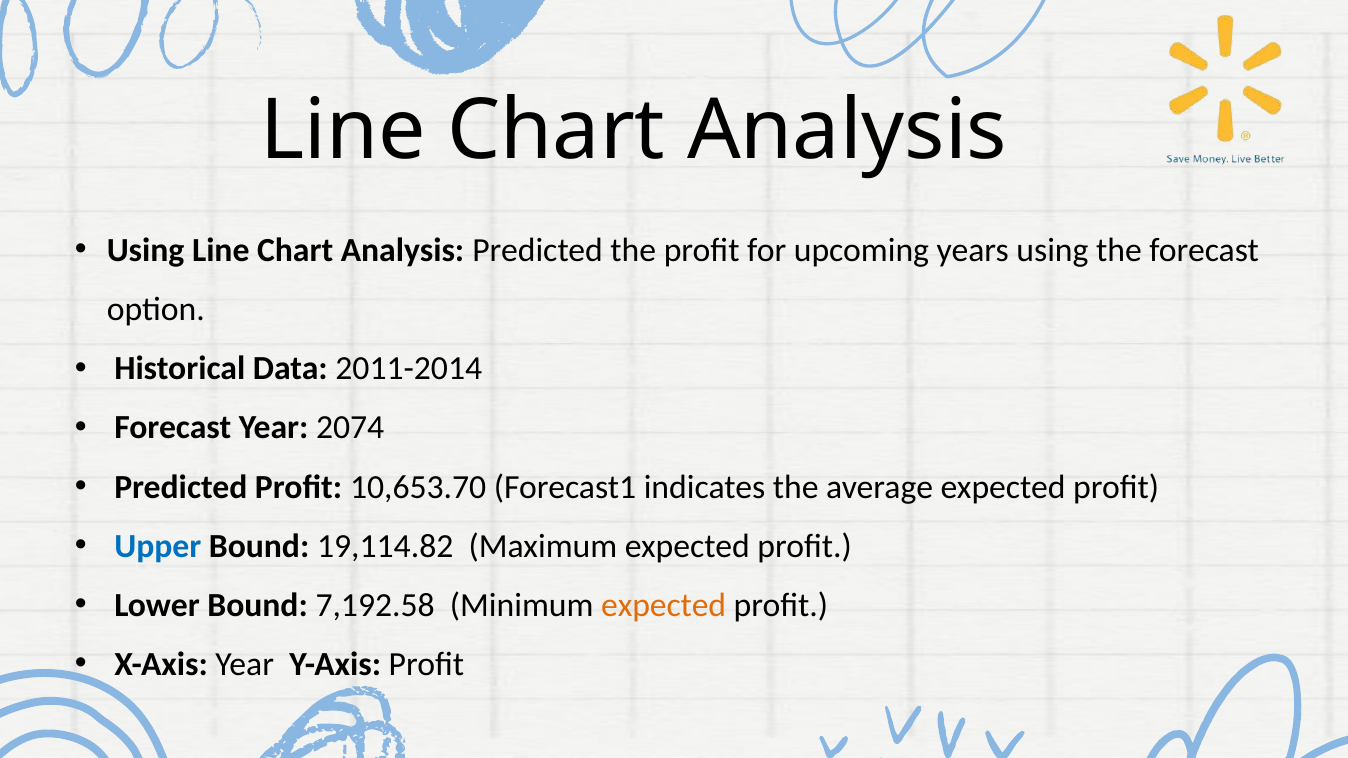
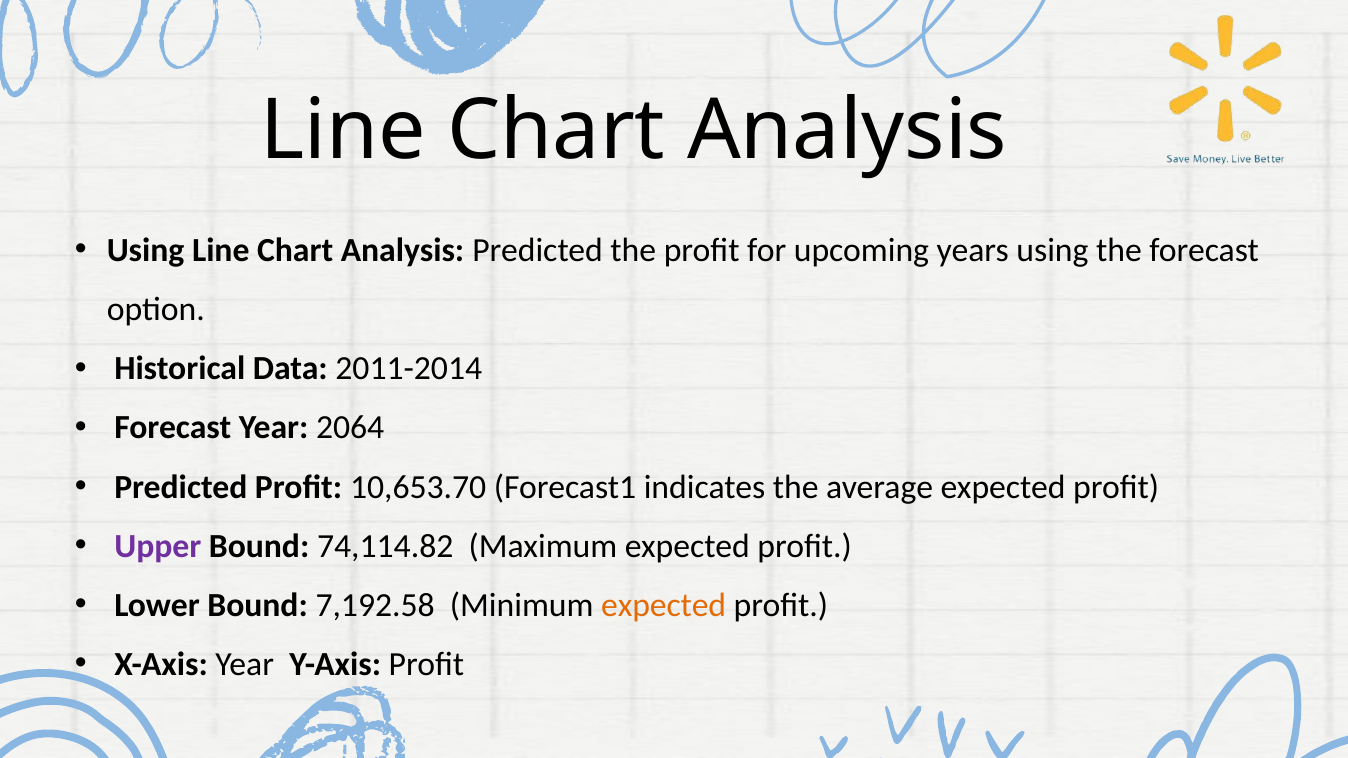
2074: 2074 -> 2064
Upper colour: blue -> purple
19,114.82: 19,114.82 -> 74,114.82
